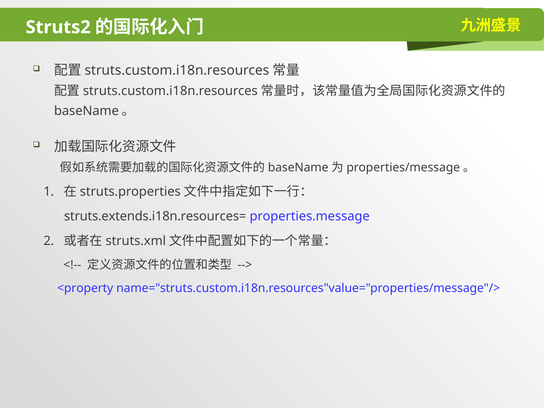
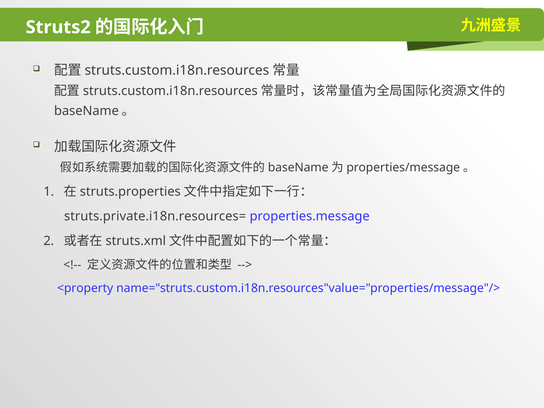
struts.extends.i18n.resources=: struts.extends.i18n.resources= -> struts.private.i18n.resources=
